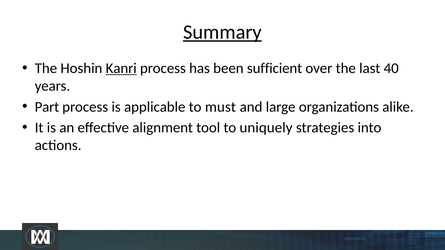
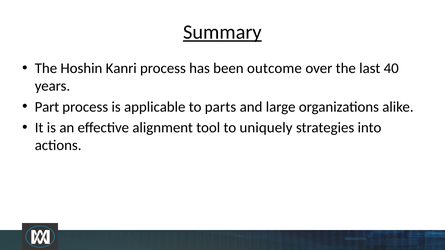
Kanri underline: present -> none
sufficient: sufficient -> outcome
must: must -> parts
